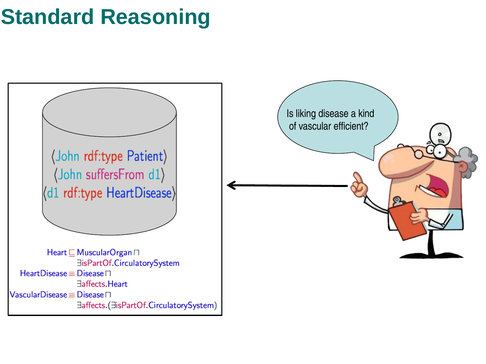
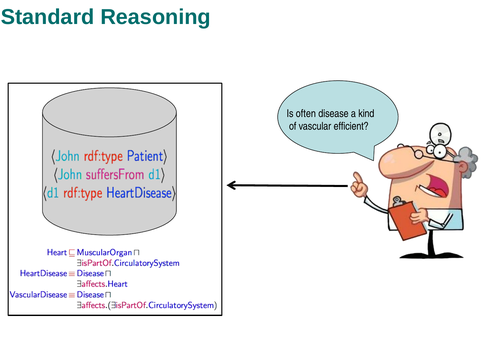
liking: liking -> often
